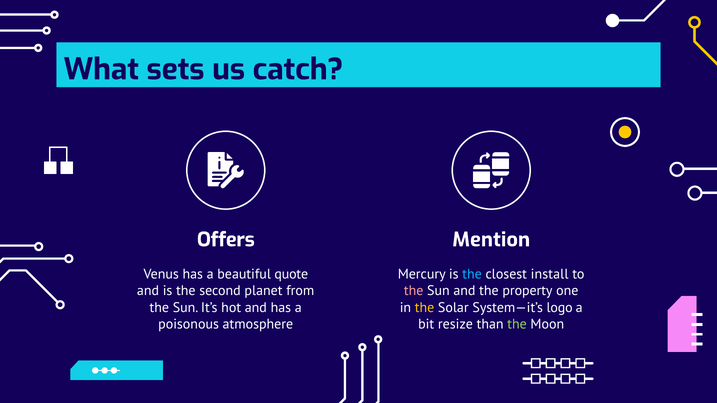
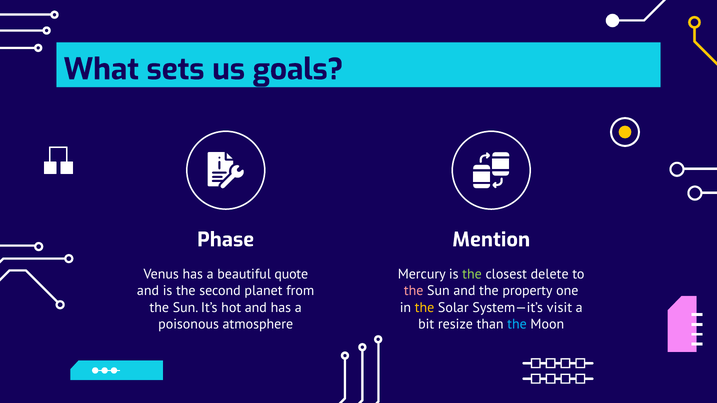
catch: catch -> goals
Offers: Offers -> Phase
the at (472, 274) colour: light blue -> light green
install: install -> delete
logo: logo -> visit
the at (517, 324) colour: light green -> light blue
